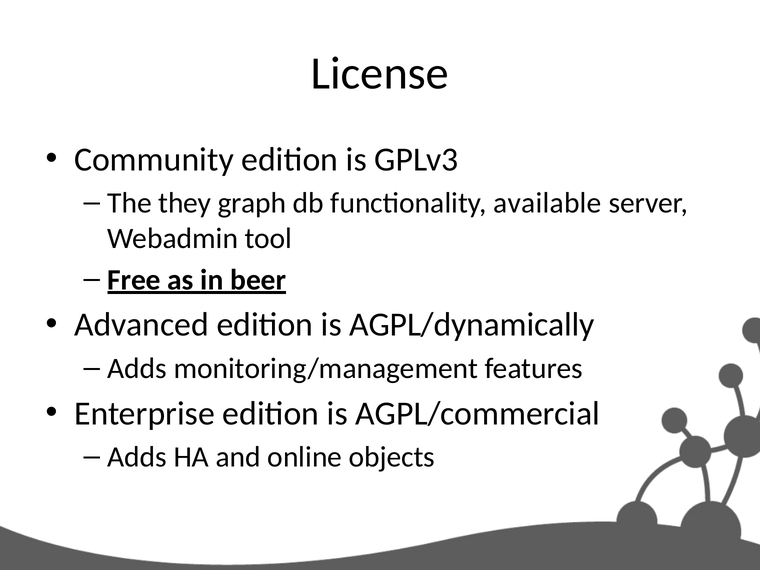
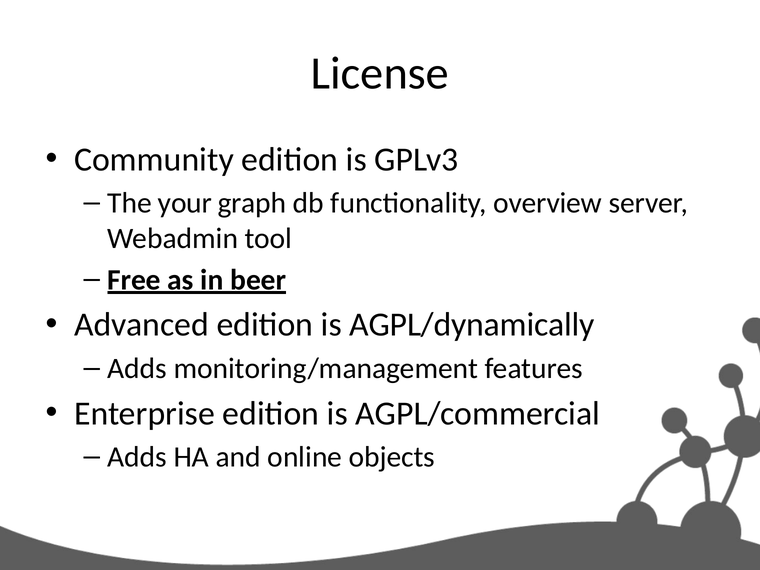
they: they -> your
available: available -> overview
